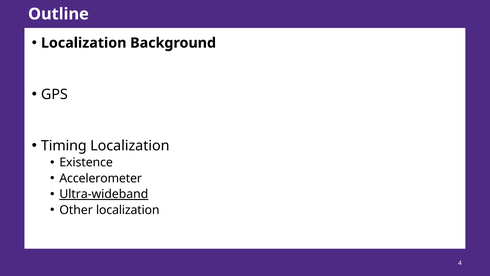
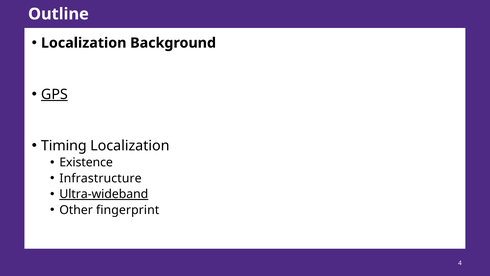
GPS underline: none -> present
Accelerometer: Accelerometer -> Infrastructure
Other localization: localization -> fingerprint
